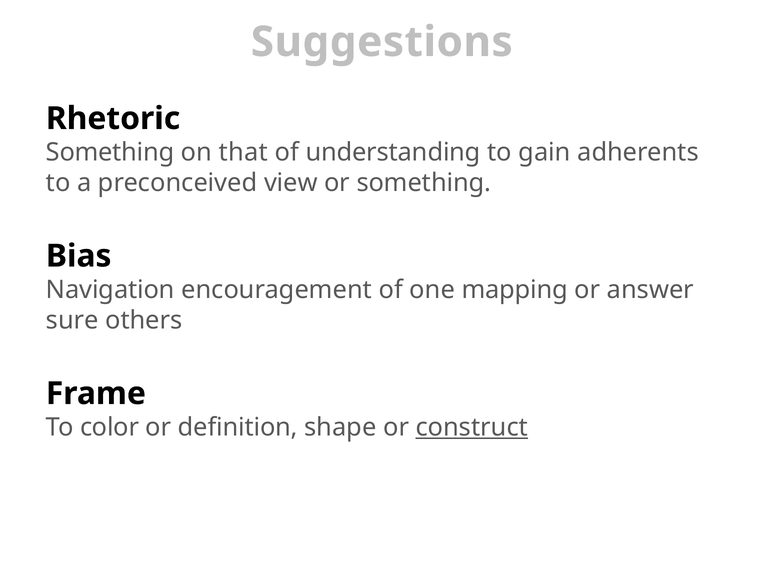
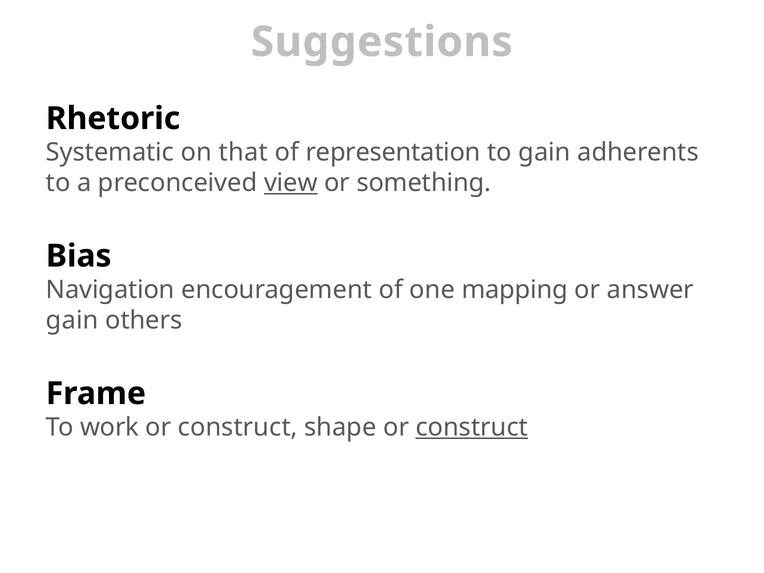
Something at (110, 152): Something -> Systematic
understanding: understanding -> representation
view underline: none -> present
sure at (72, 321): sure -> gain
color: color -> work
definition at (238, 427): definition -> construct
